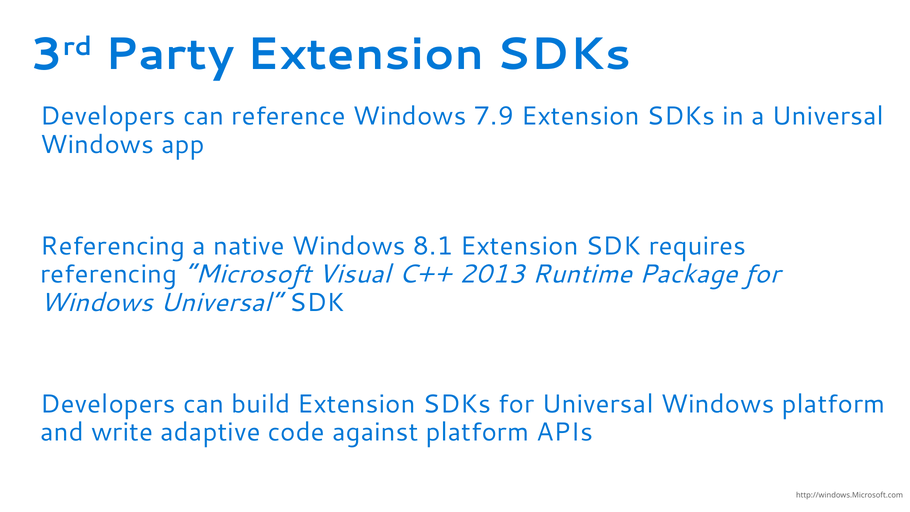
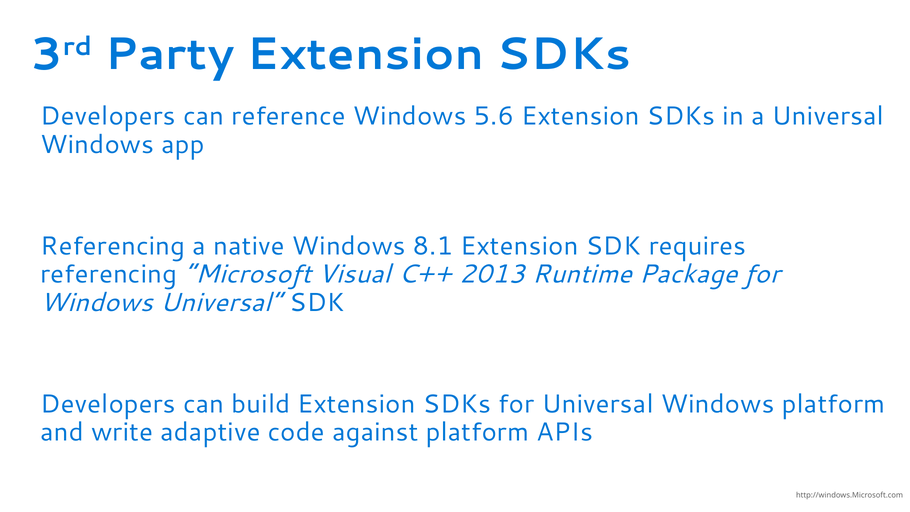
7.9: 7.9 -> 5.6
